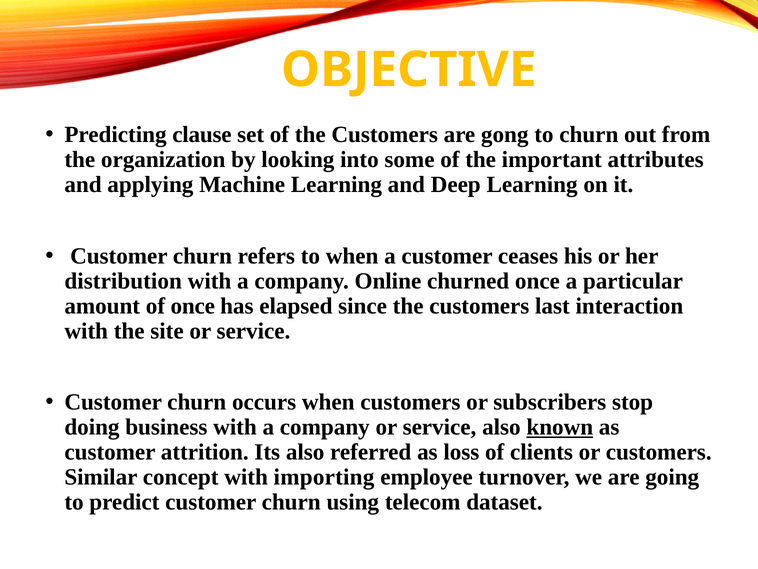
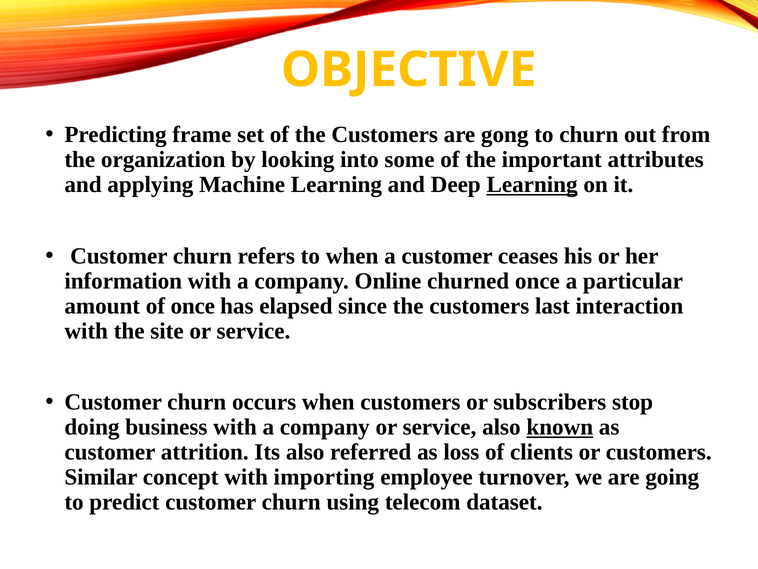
clause: clause -> frame
Learning at (532, 185) underline: none -> present
distribution: distribution -> information
